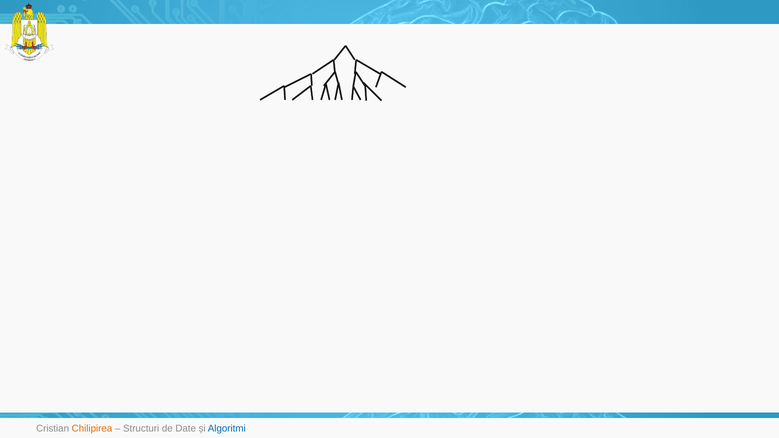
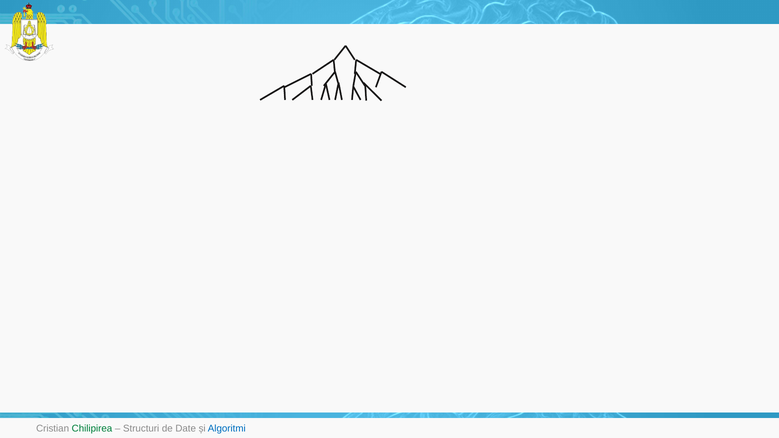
Chilipirea colour: orange -> green
